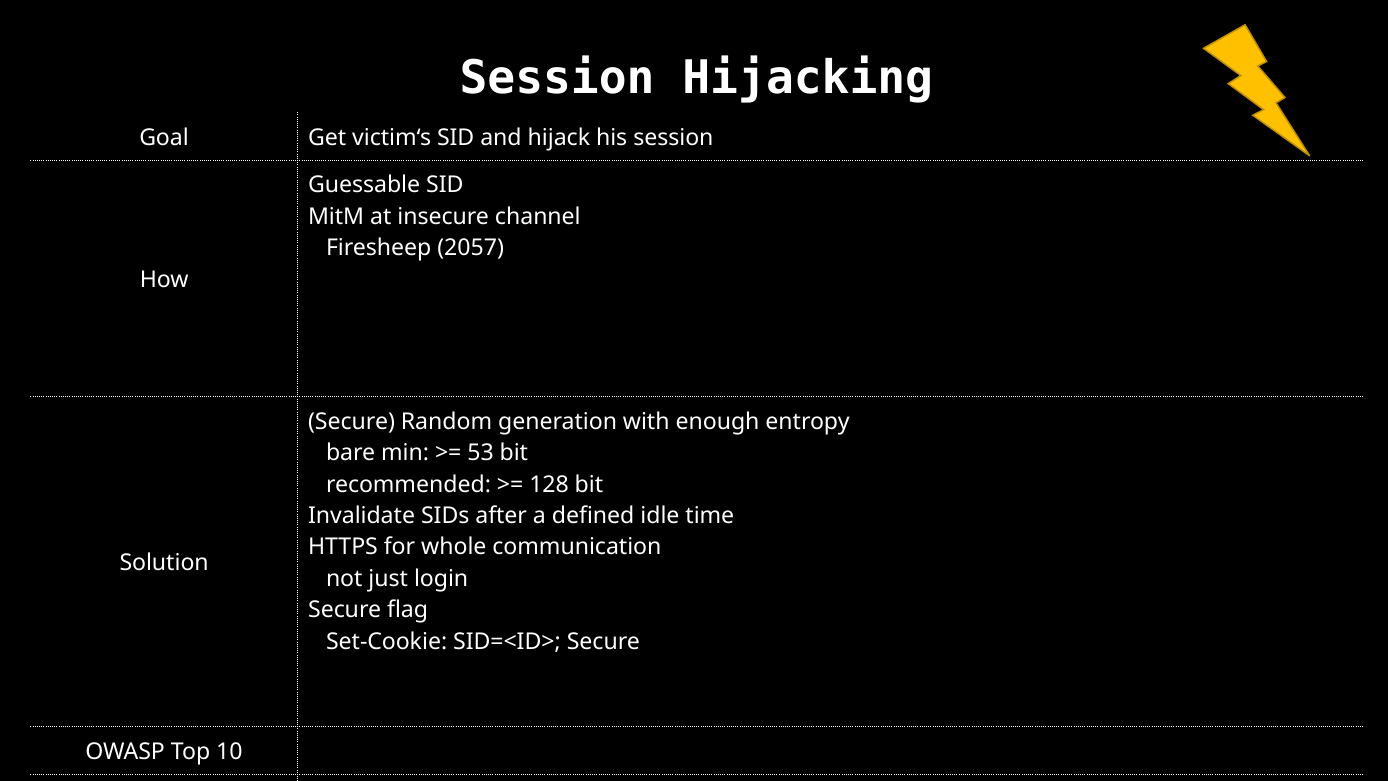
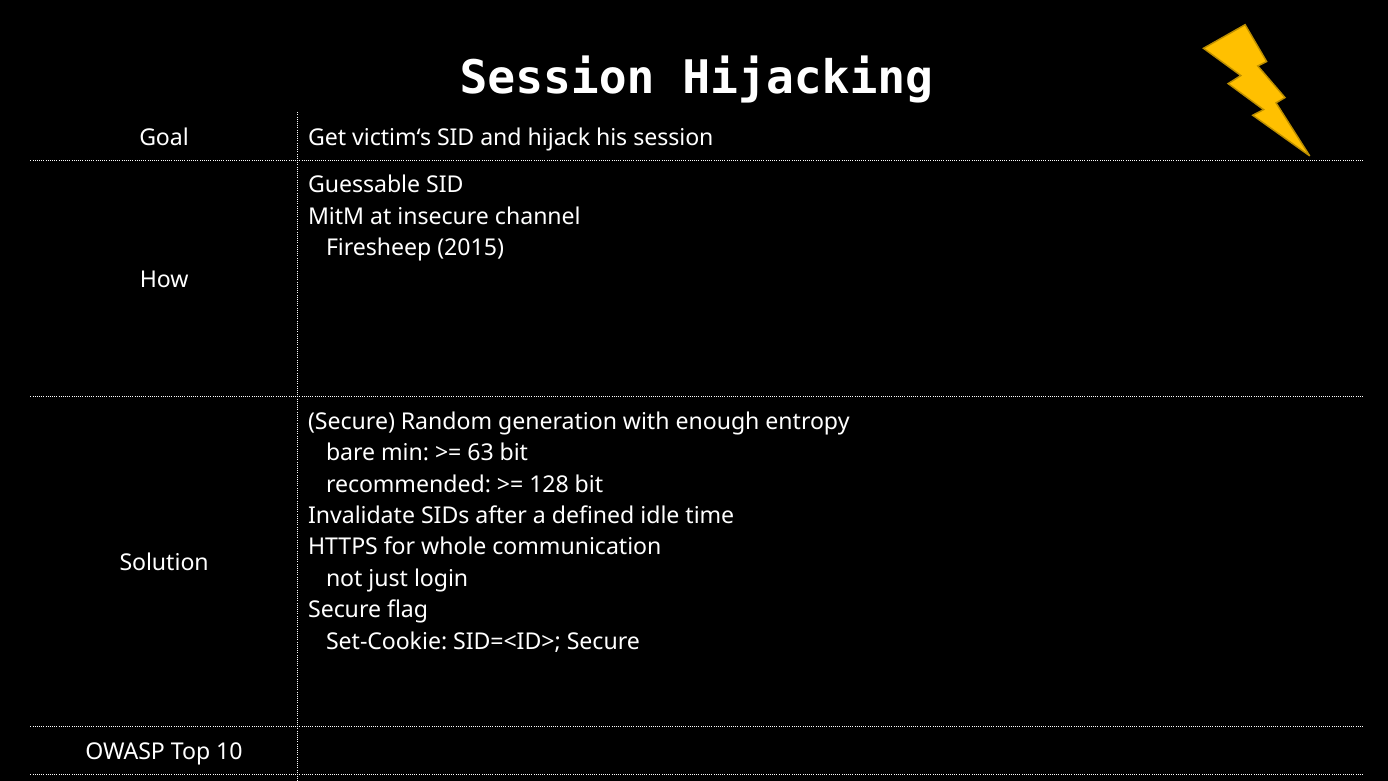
2057: 2057 -> 2015
53: 53 -> 63
